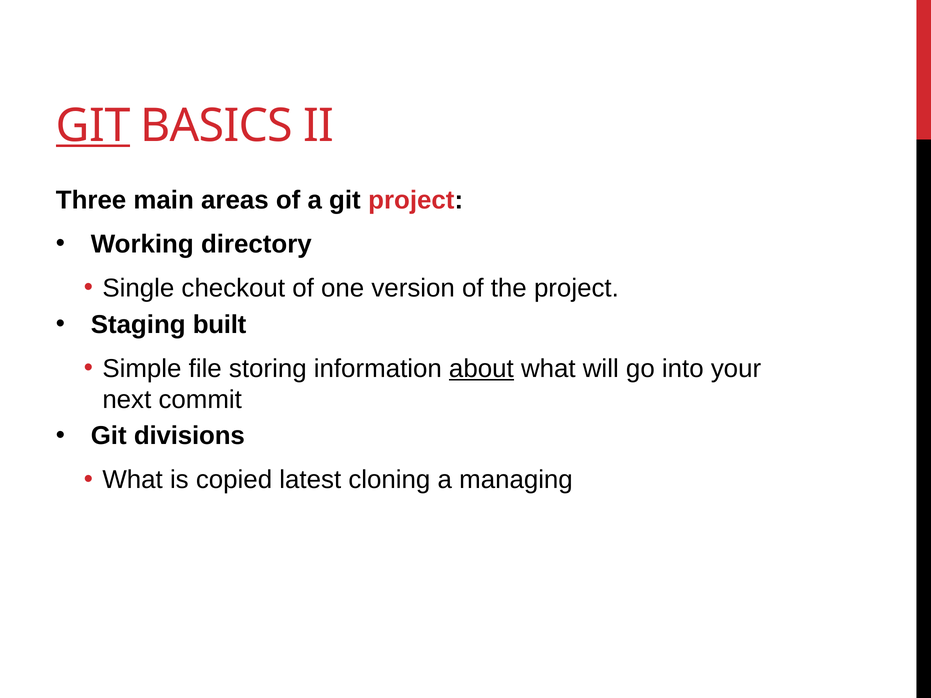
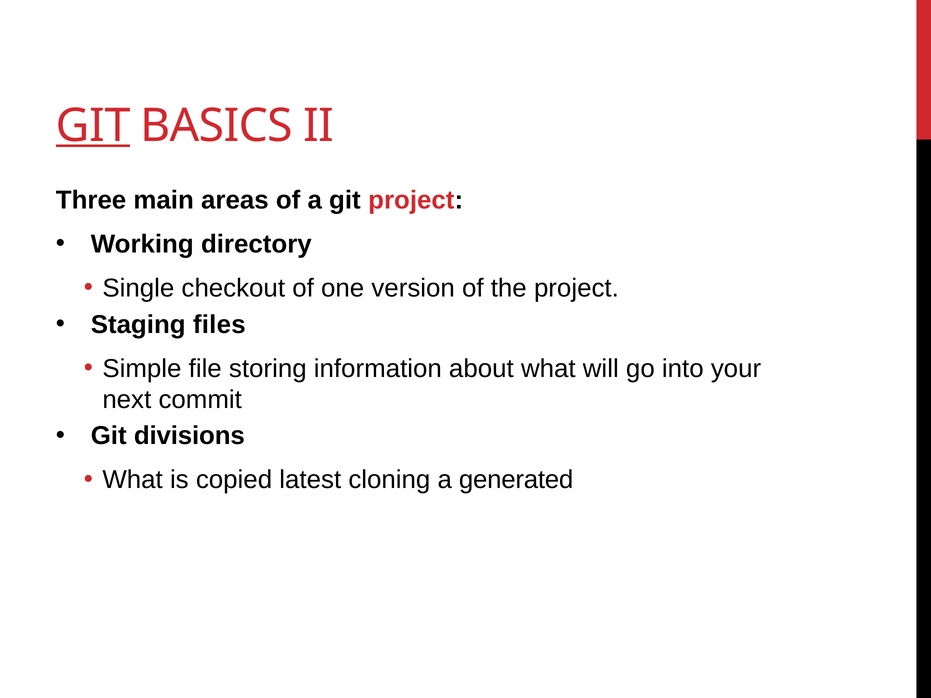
built: built -> files
about underline: present -> none
managing: managing -> generated
